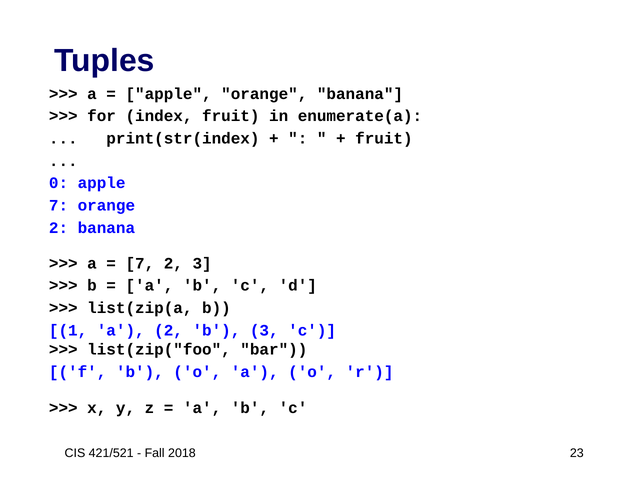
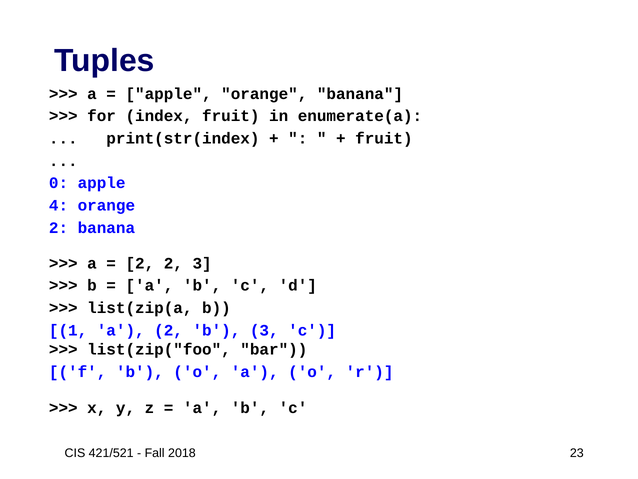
7 at (59, 205): 7 -> 4
7 at (140, 263): 7 -> 2
